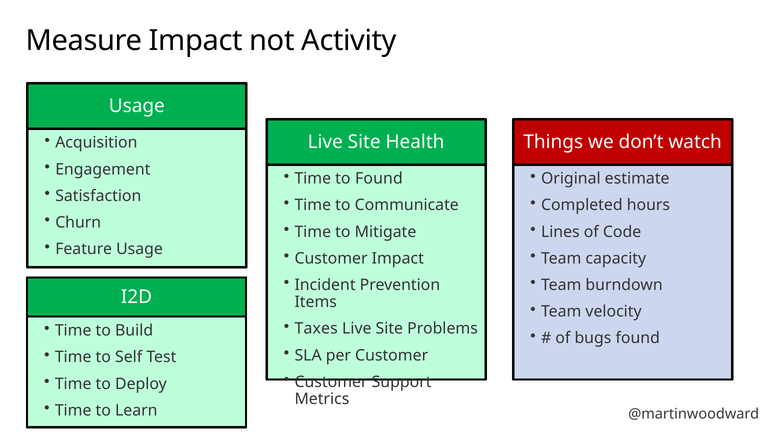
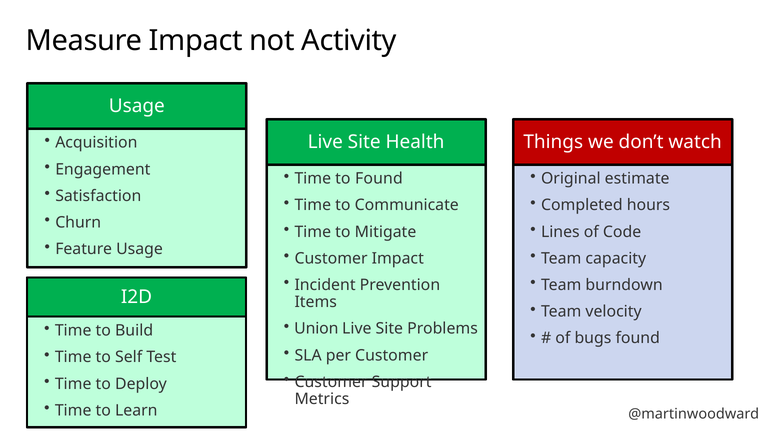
Taxes: Taxes -> Union
